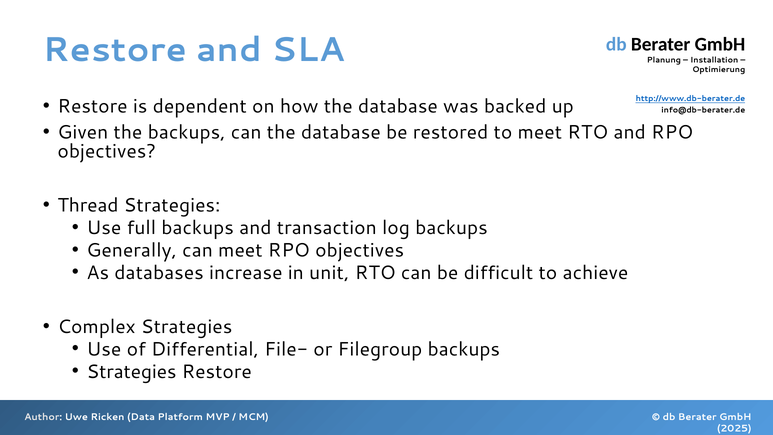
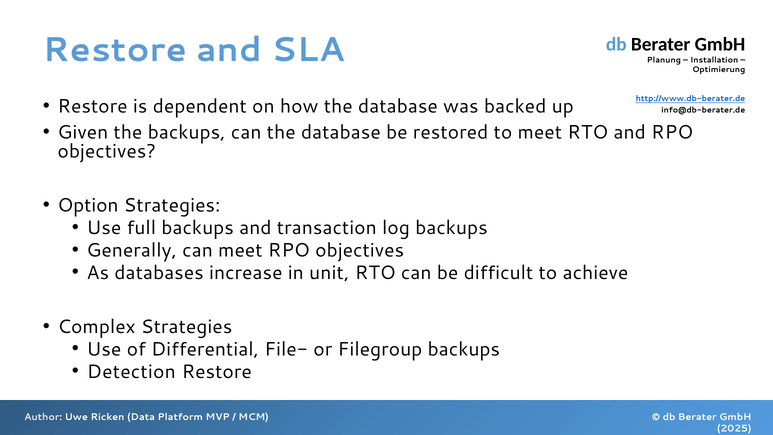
Thread: Thread -> Option
Strategies at (131, 371): Strategies -> Detection
